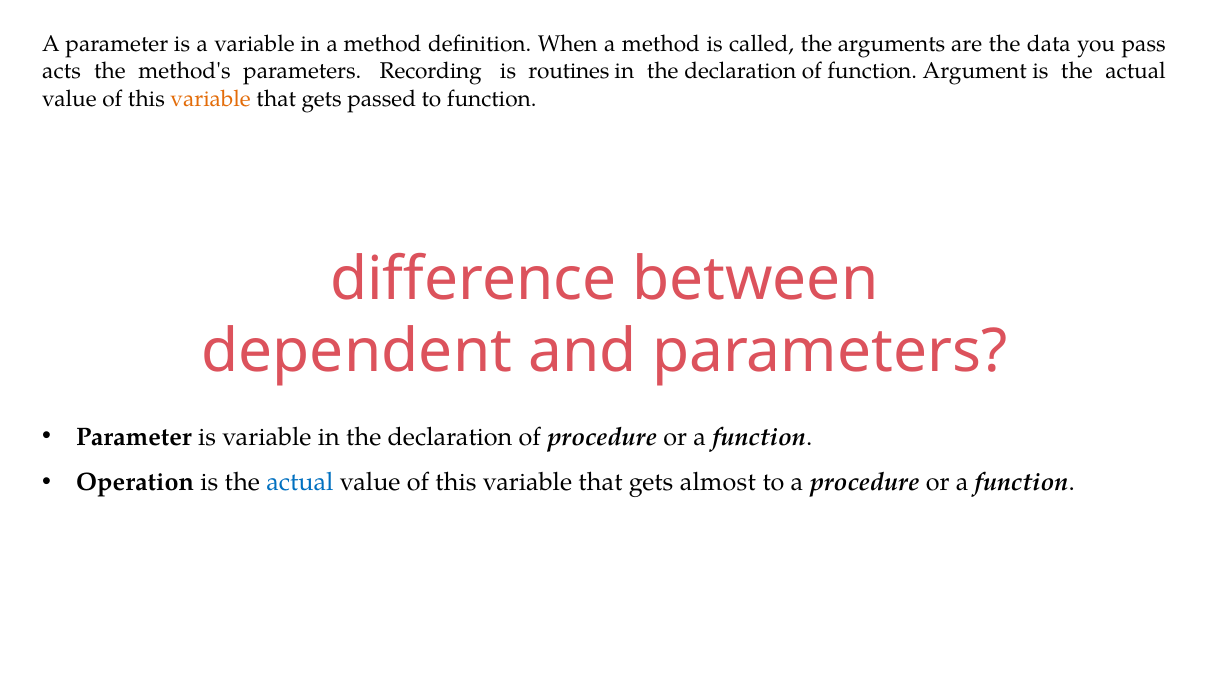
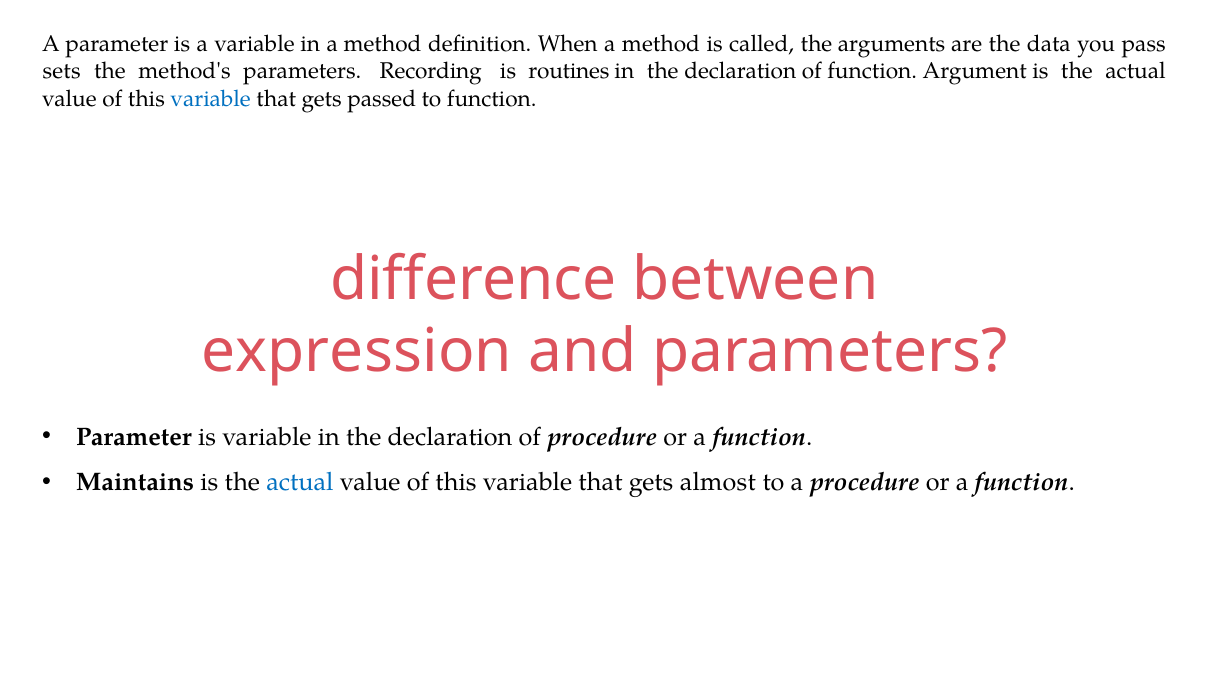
acts: acts -> sets
variable at (211, 99) colour: orange -> blue
dependent: dependent -> expression
Operation: Operation -> Maintains
